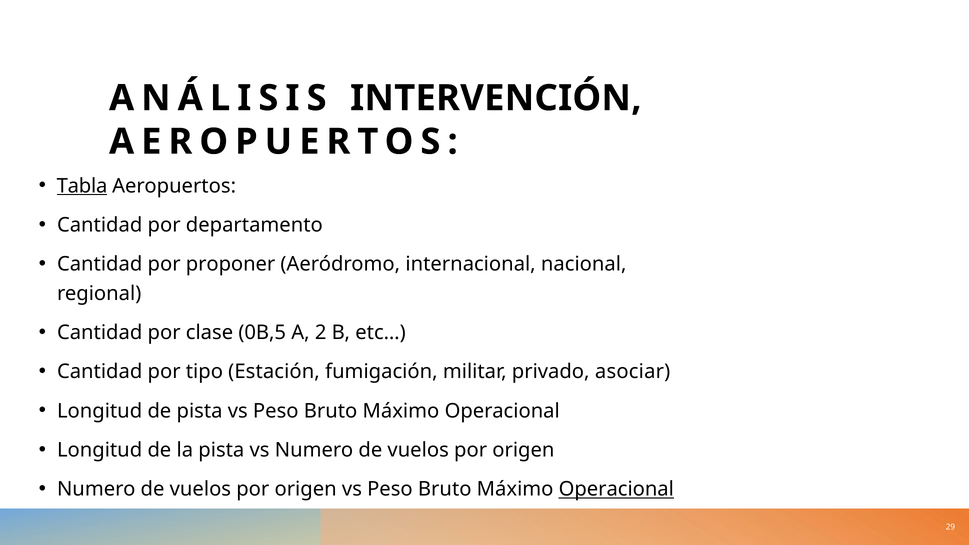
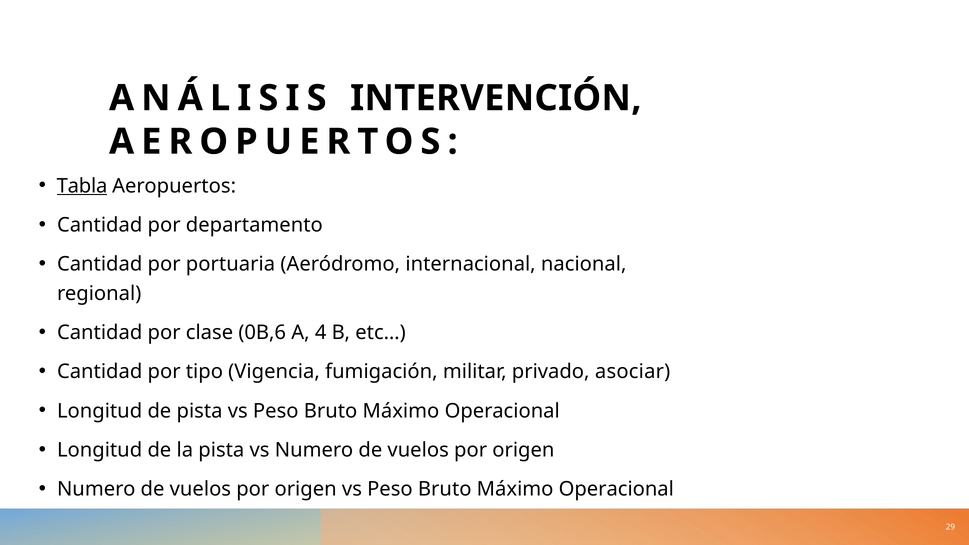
proponer: proponer -> portuaria
0B,5: 0B,5 -> 0B,6
2: 2 -> 4
Estación: Estación -> Vigencia
Operacional at (616, 489) underline: present -> none
